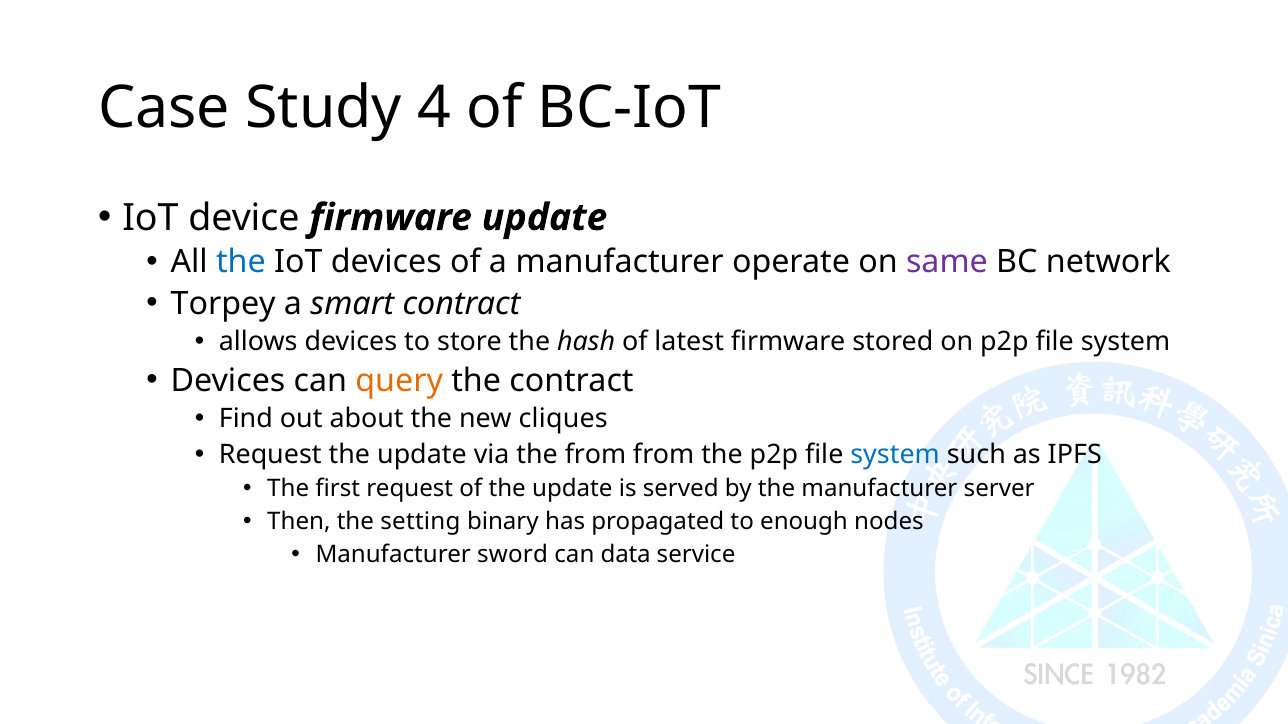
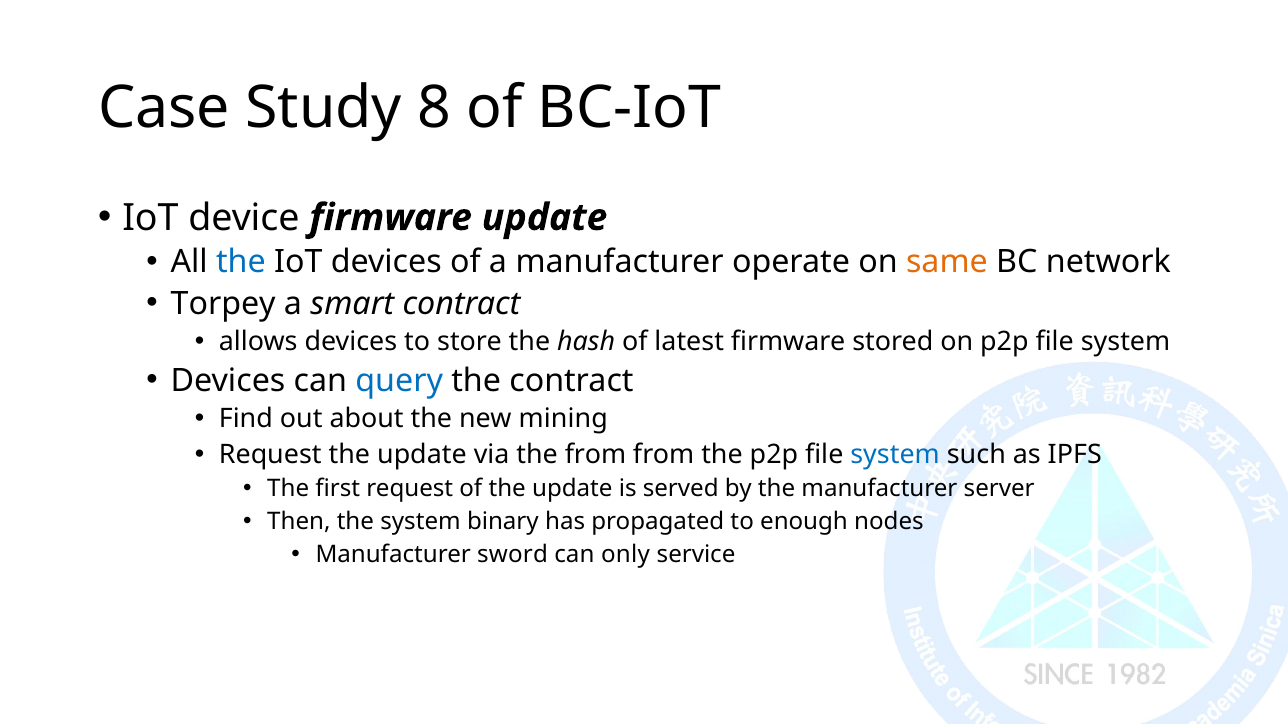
4: 4 -> 8
same colour: purple -> orange
query colour: orange -> blue
cliques: cliques -> mining
the setting: setting -> system
data: data -> only
